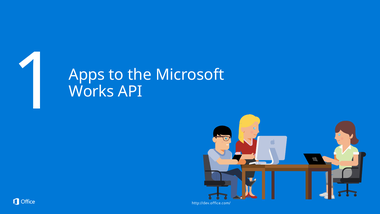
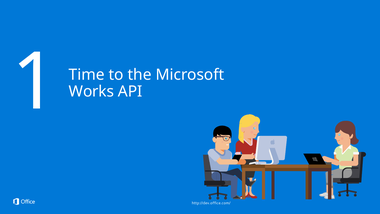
Apps: Apps -> Time
